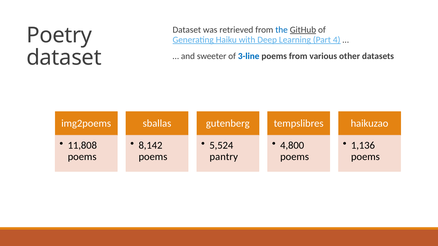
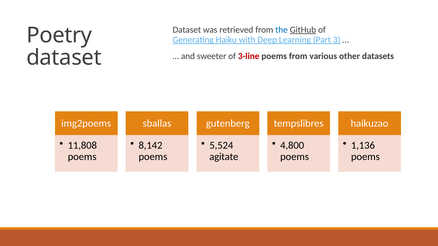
4: 4 -> 3
3-line colour: blue -> red
pantry: pantry -> agitate
